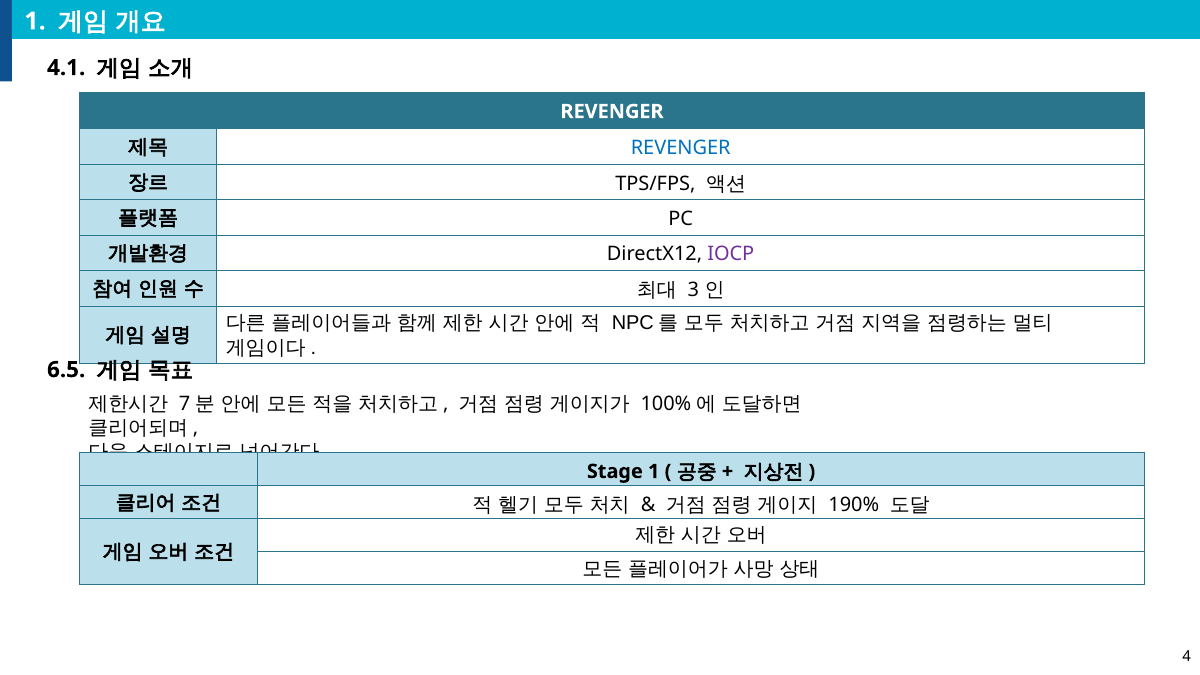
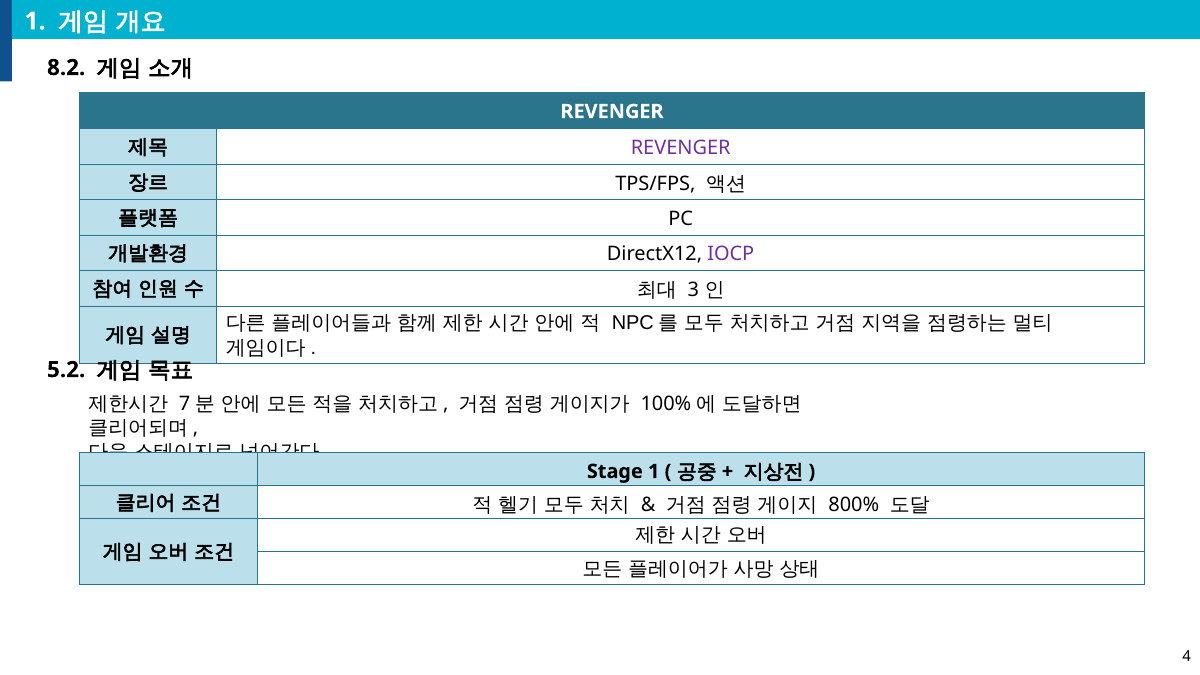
4.1: 4.1 -> 8.2
REVENGER at (681, 148) colour: blue -> purple
6.5: 6.5 -> 5.2
190%: 190% -> 800%
